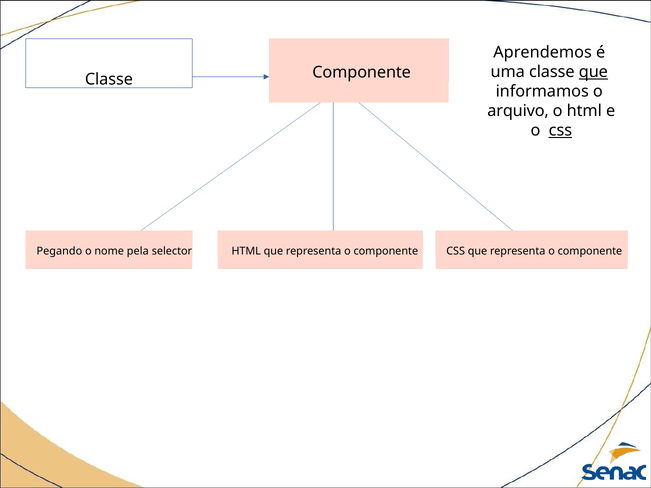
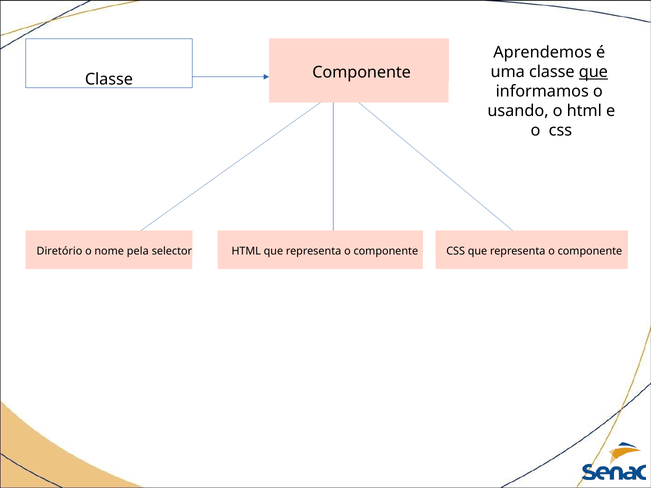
arquivo: arquivo -> usando
css at (560, 131) underline: present -> none
Pegando: Pegando -> Diretório
